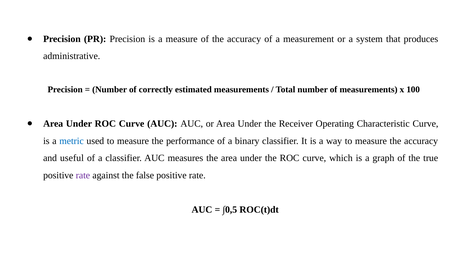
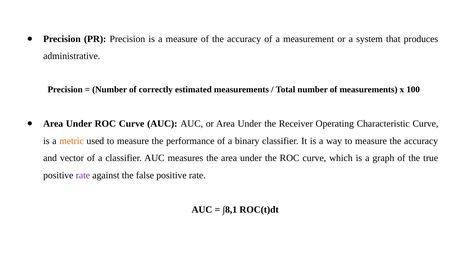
metric colour: blue -> orange
useful: useful -> vector
∫0,5: ∫0,5 -> ∫8,1
